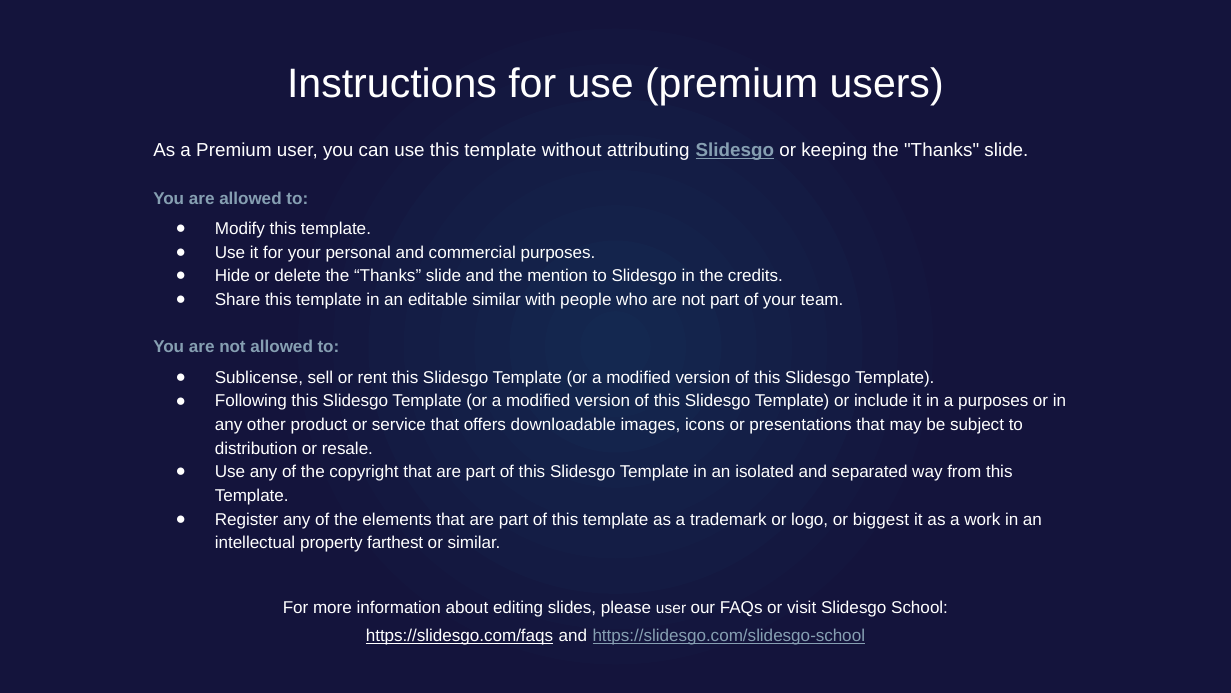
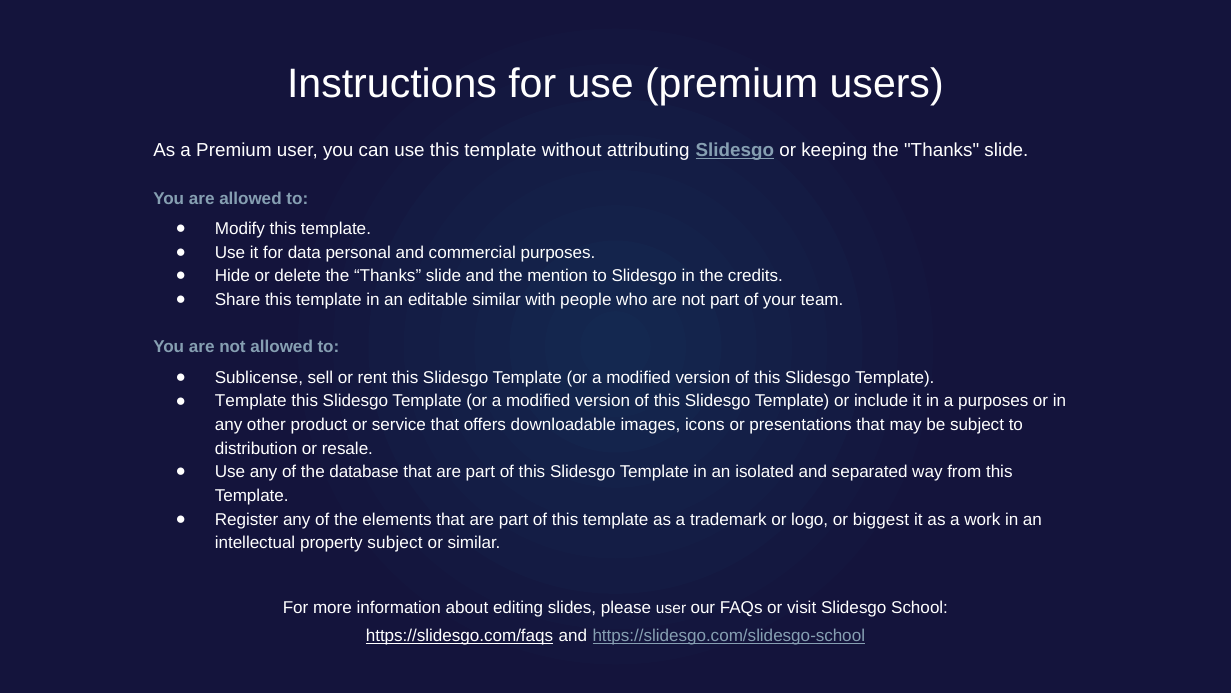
for your: your -> data
Following at (251, 401): Following -> Template
copyright: copyright -> database
property farthest: farthest -> subject
